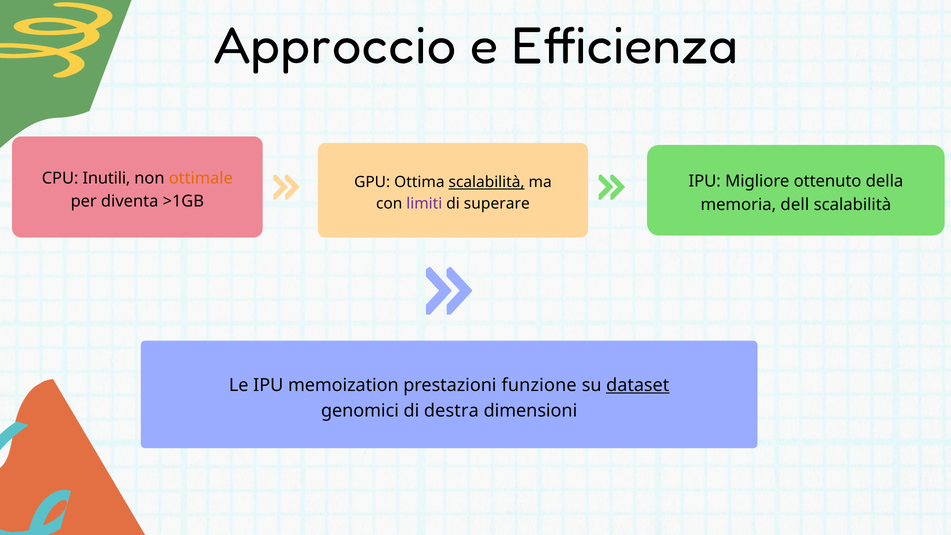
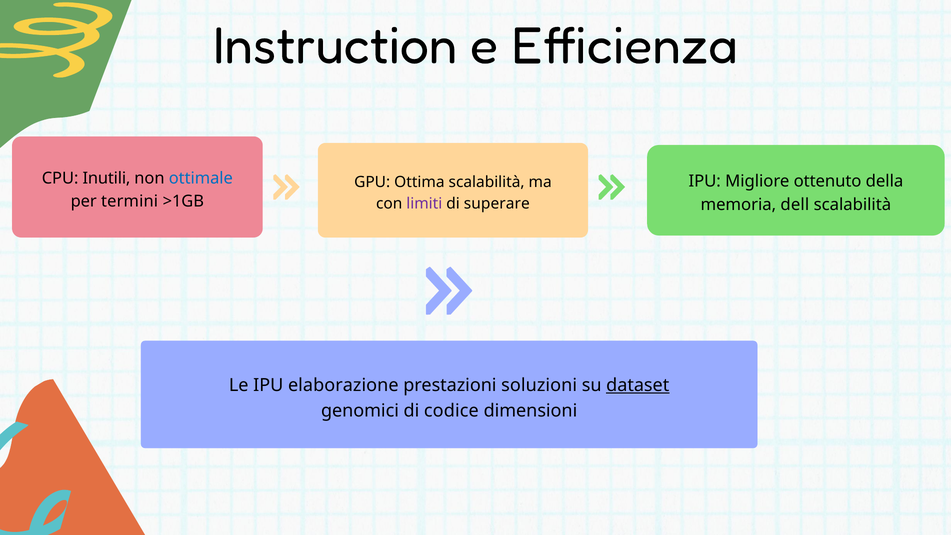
Approccio: Approccio -> Instruction
ottimale colour: orange -> blue
scalabilità at (487, 182) underline: present -> none
diventa: diventa -> termini
memoization: memoization -> elaborazione
funzione: funzione -> soluzioni
destra: destra -> codice
